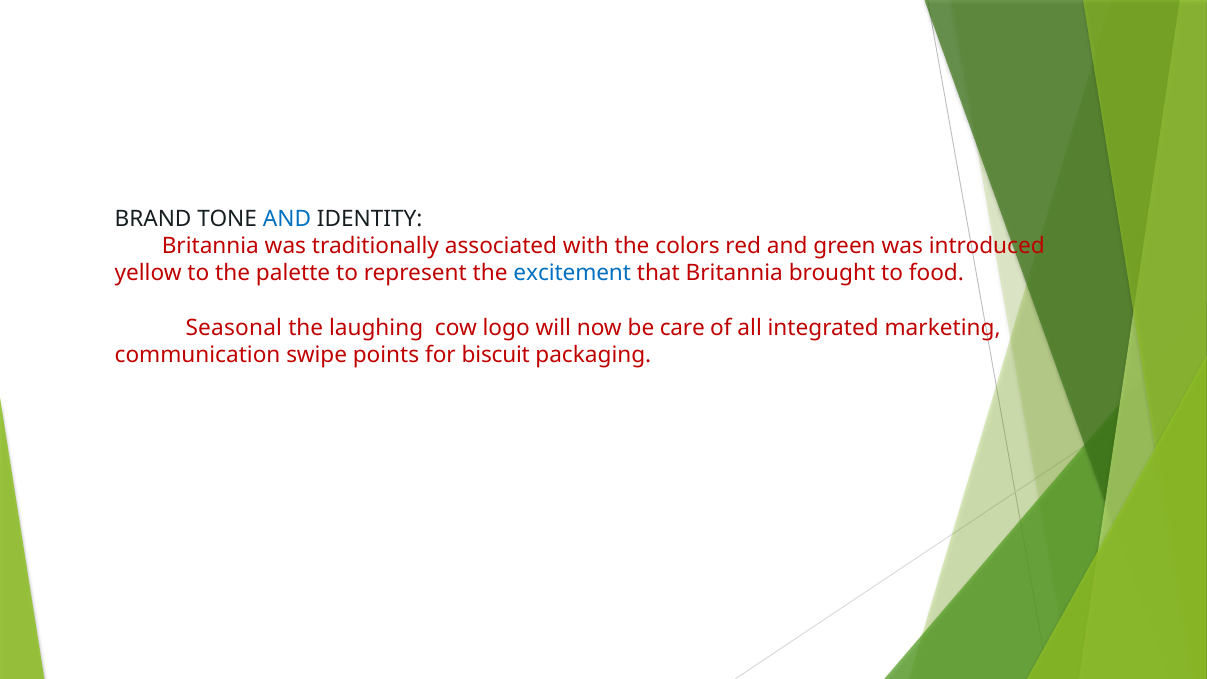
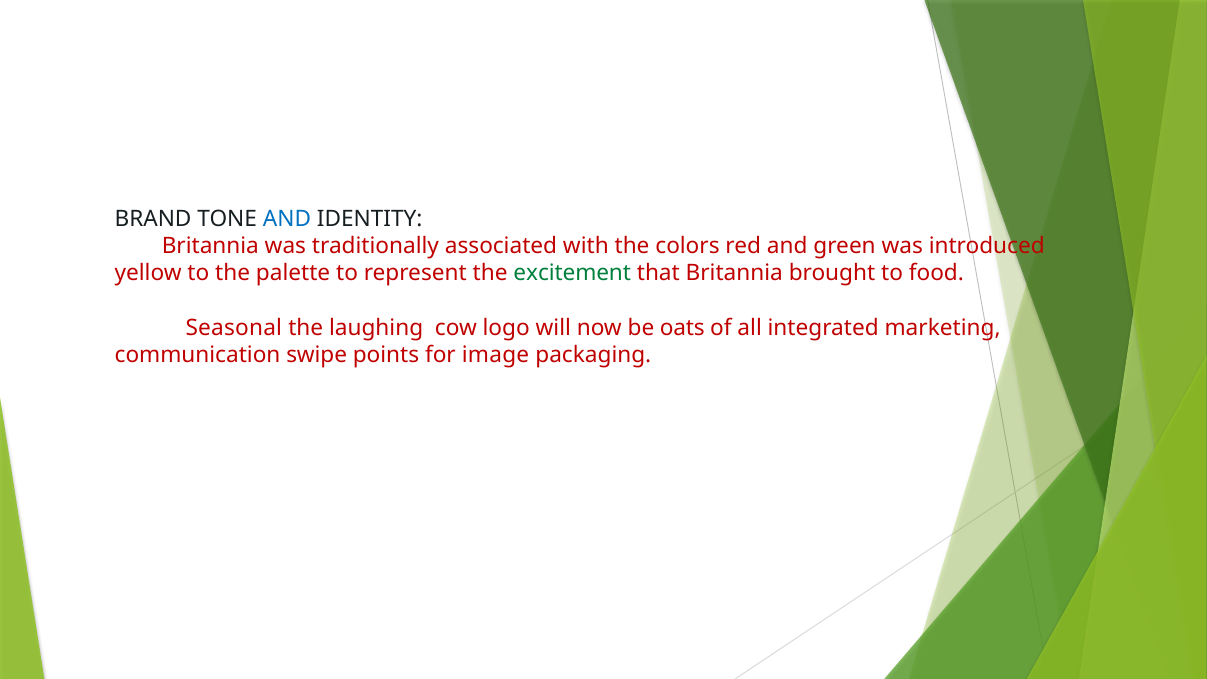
excitement colour: blue -> green
care: care -> oats
biscuit: biscuit -> image
